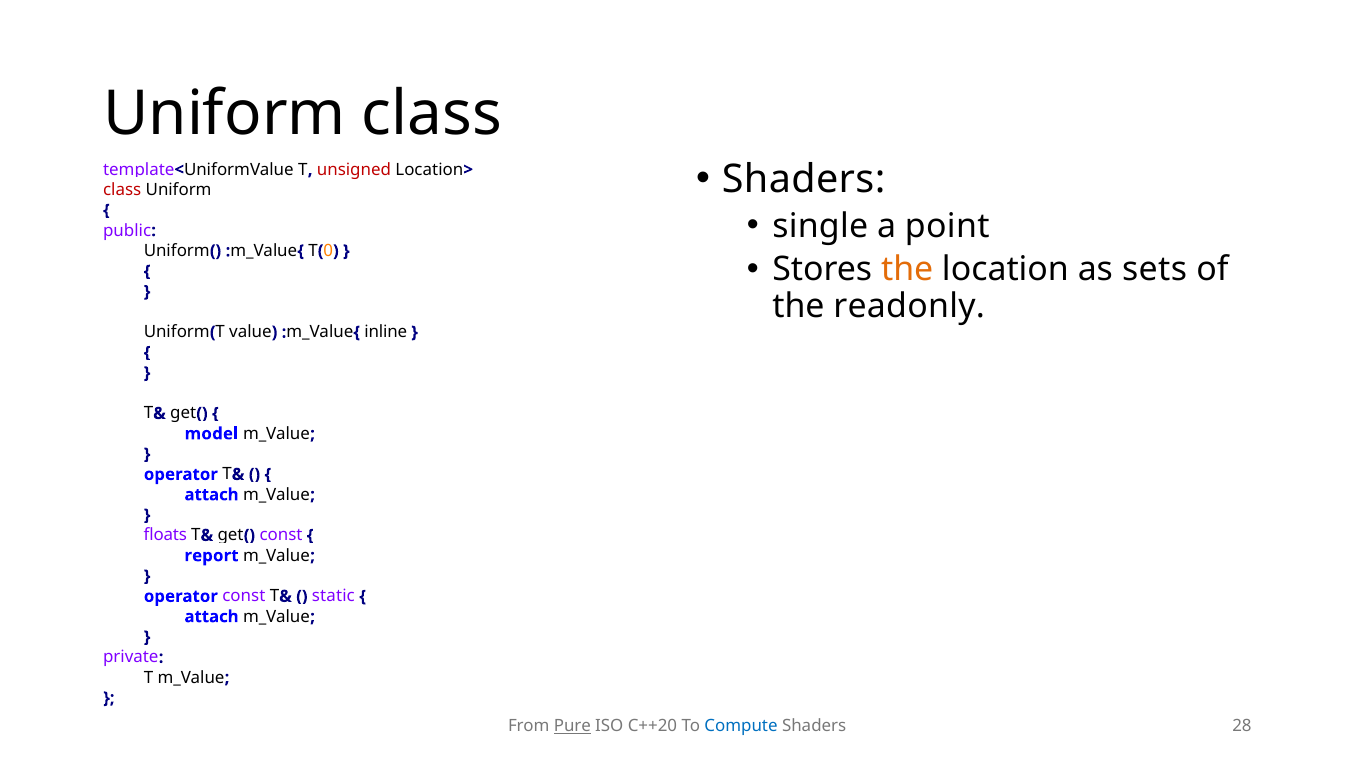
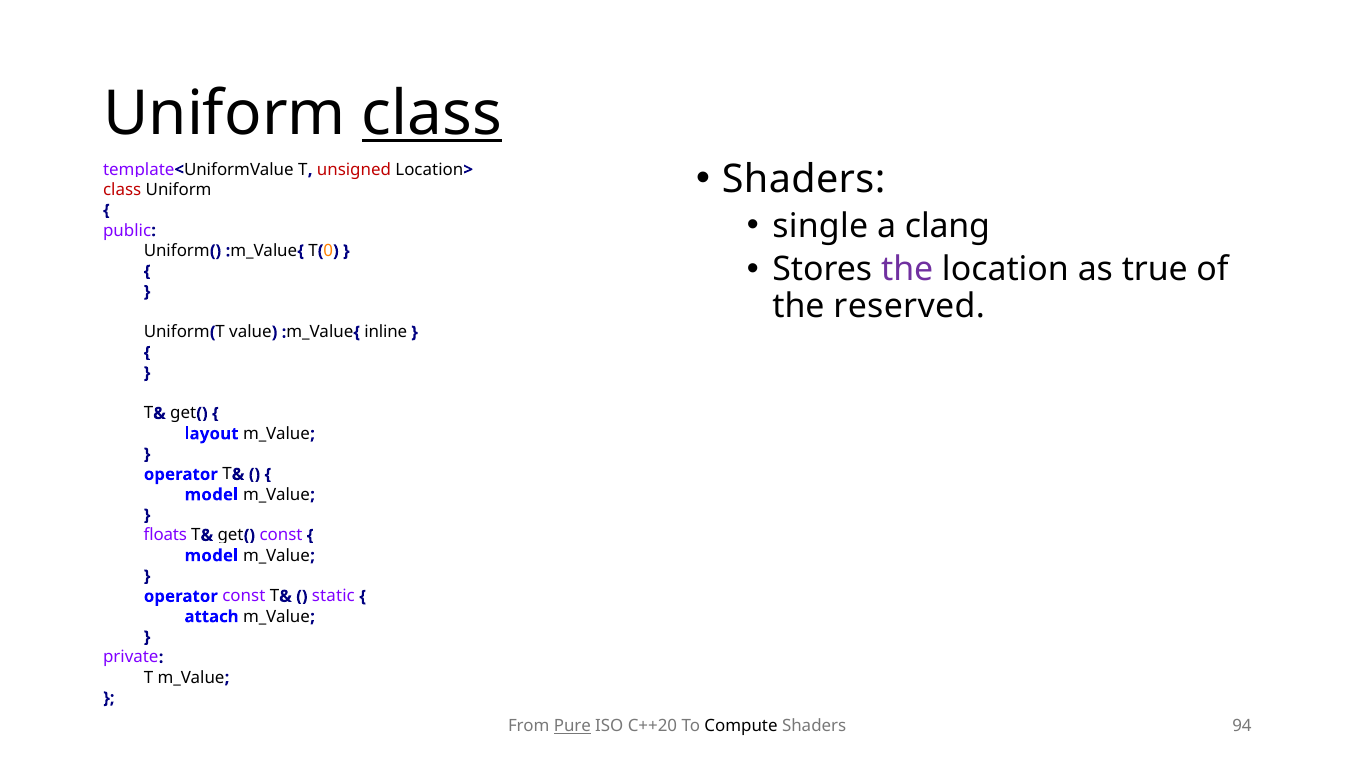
class at (432, 114) underline: none -> present
point: point -> clang
the at (907, 270) colour: orange -> purple
sets: sets -> true
readonly: readonly -> reserved
model: model -> layout
attach at (212, 495): attach -> model
report at (211, 556): report -> model
Compute colour: blue -> black
28: 28 -> 94
